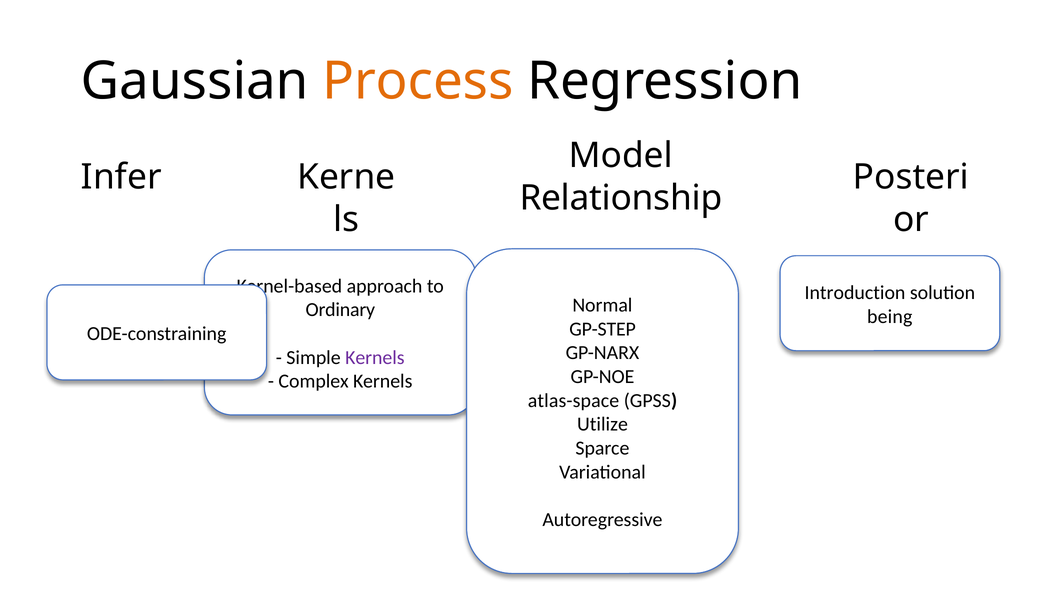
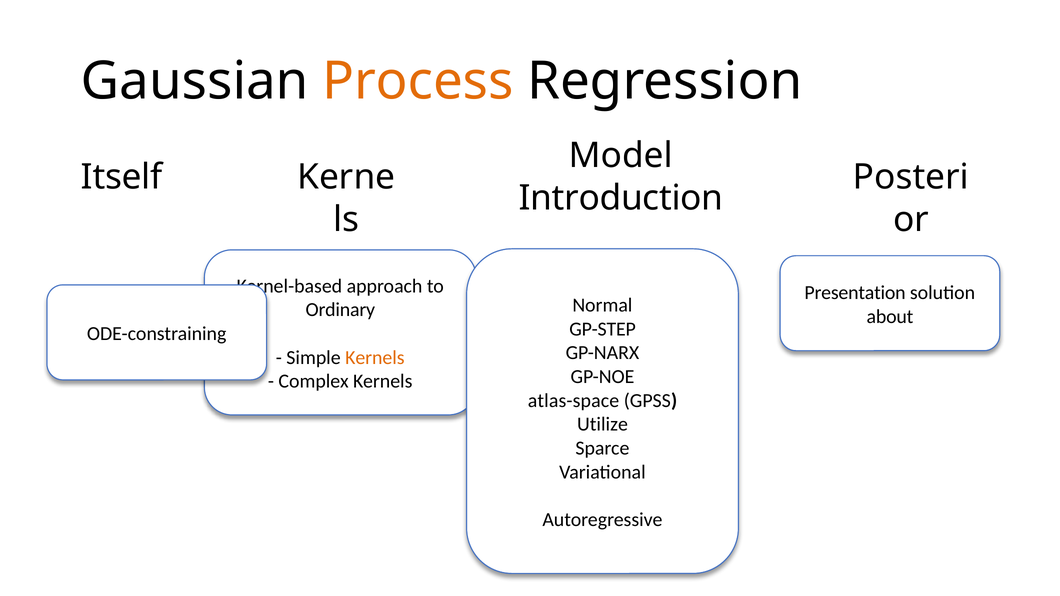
Infer: Infer -> Itself
Relationship: Relationship -> Introduction
Introduction: Introduction -> Presentation
being: being -> about
Kernels at (375, 358) colour: purple -> orange
